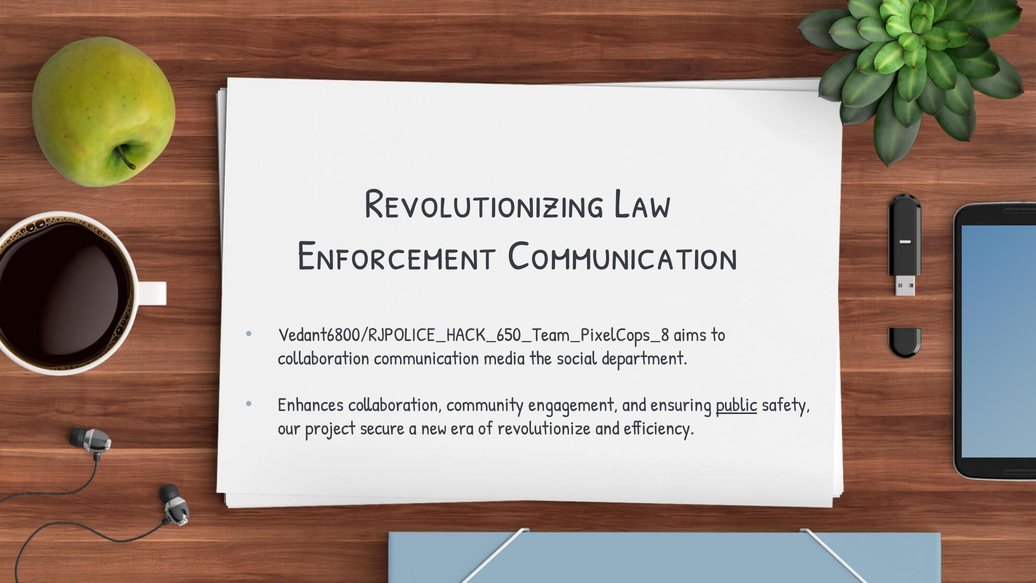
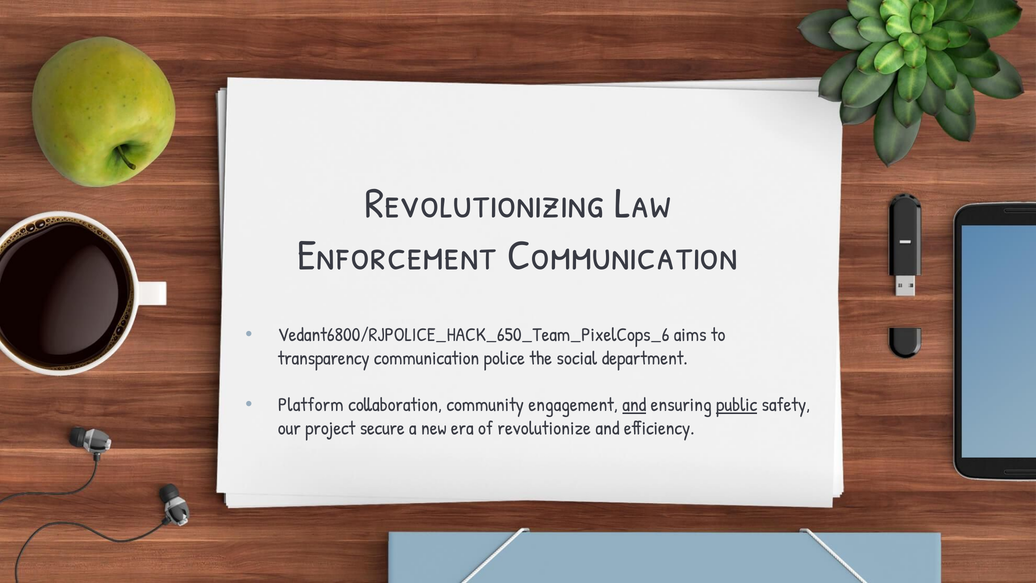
Vedant6800/RJPOLICE_HACK_650_Team_PixelCops_8: Vedant6800/RJPOLICE_HACK_650_Team_PixelCops_8 -> Vedant6800/RJPOLICE_HACK_650_Team_PixelCops_6
collaboration at (324, 358): collaboration -> transparency
media: media -> police
Enhances: Enhances -> Platform
and at (634, 405) underline: none -> present
